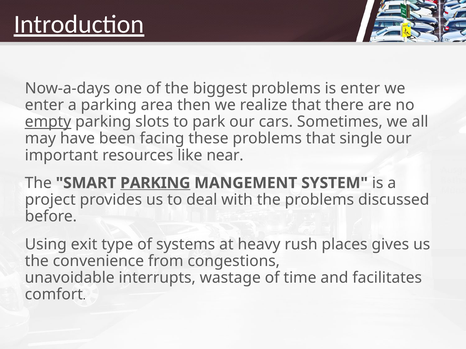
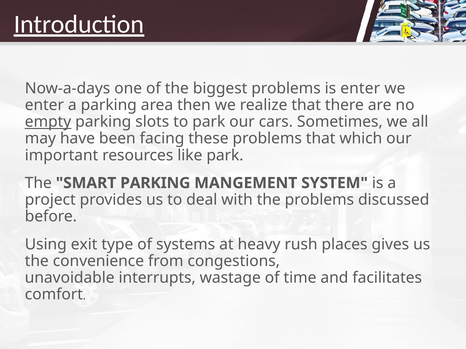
single: single -> which
like near: near -> park
PARKING at (155, 183) underline: present -> none
